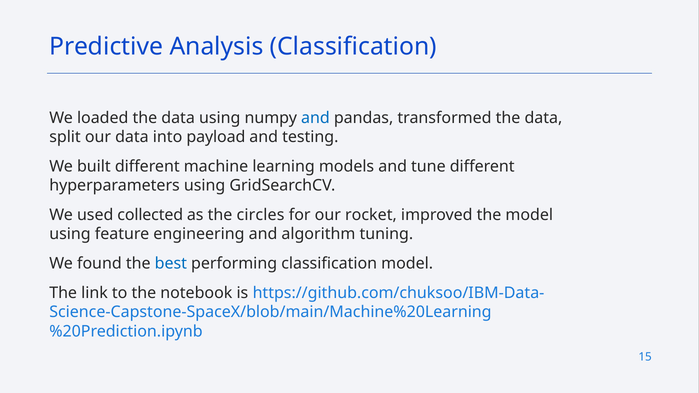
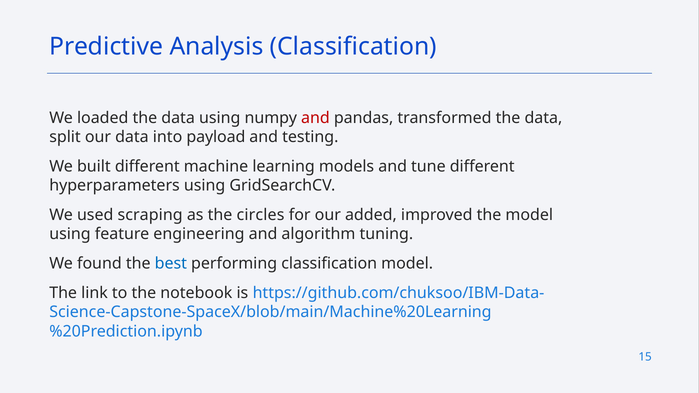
and at (315, 118) colour: blue -> red
collected: collected -> scraping
rocket: rocket -> added
